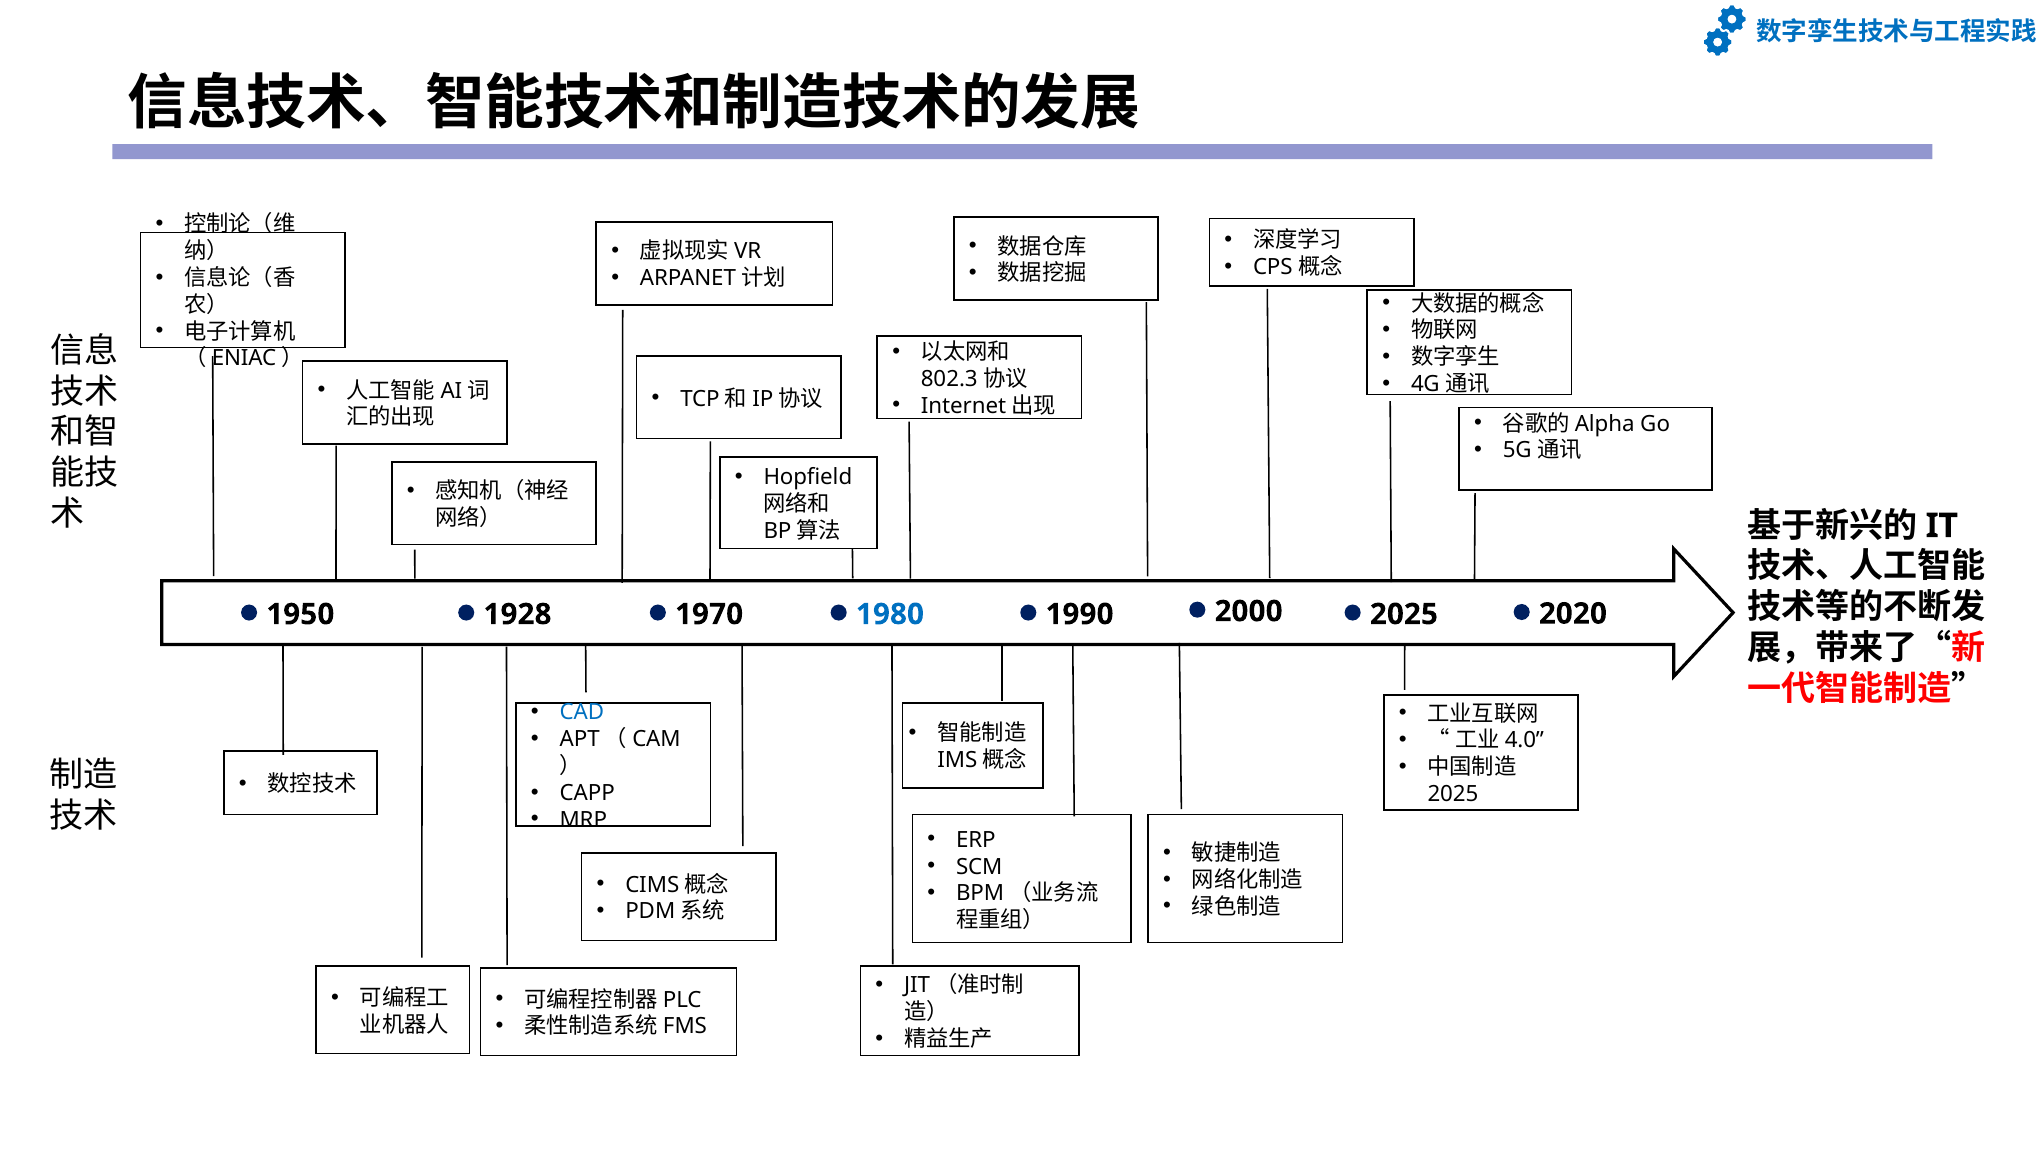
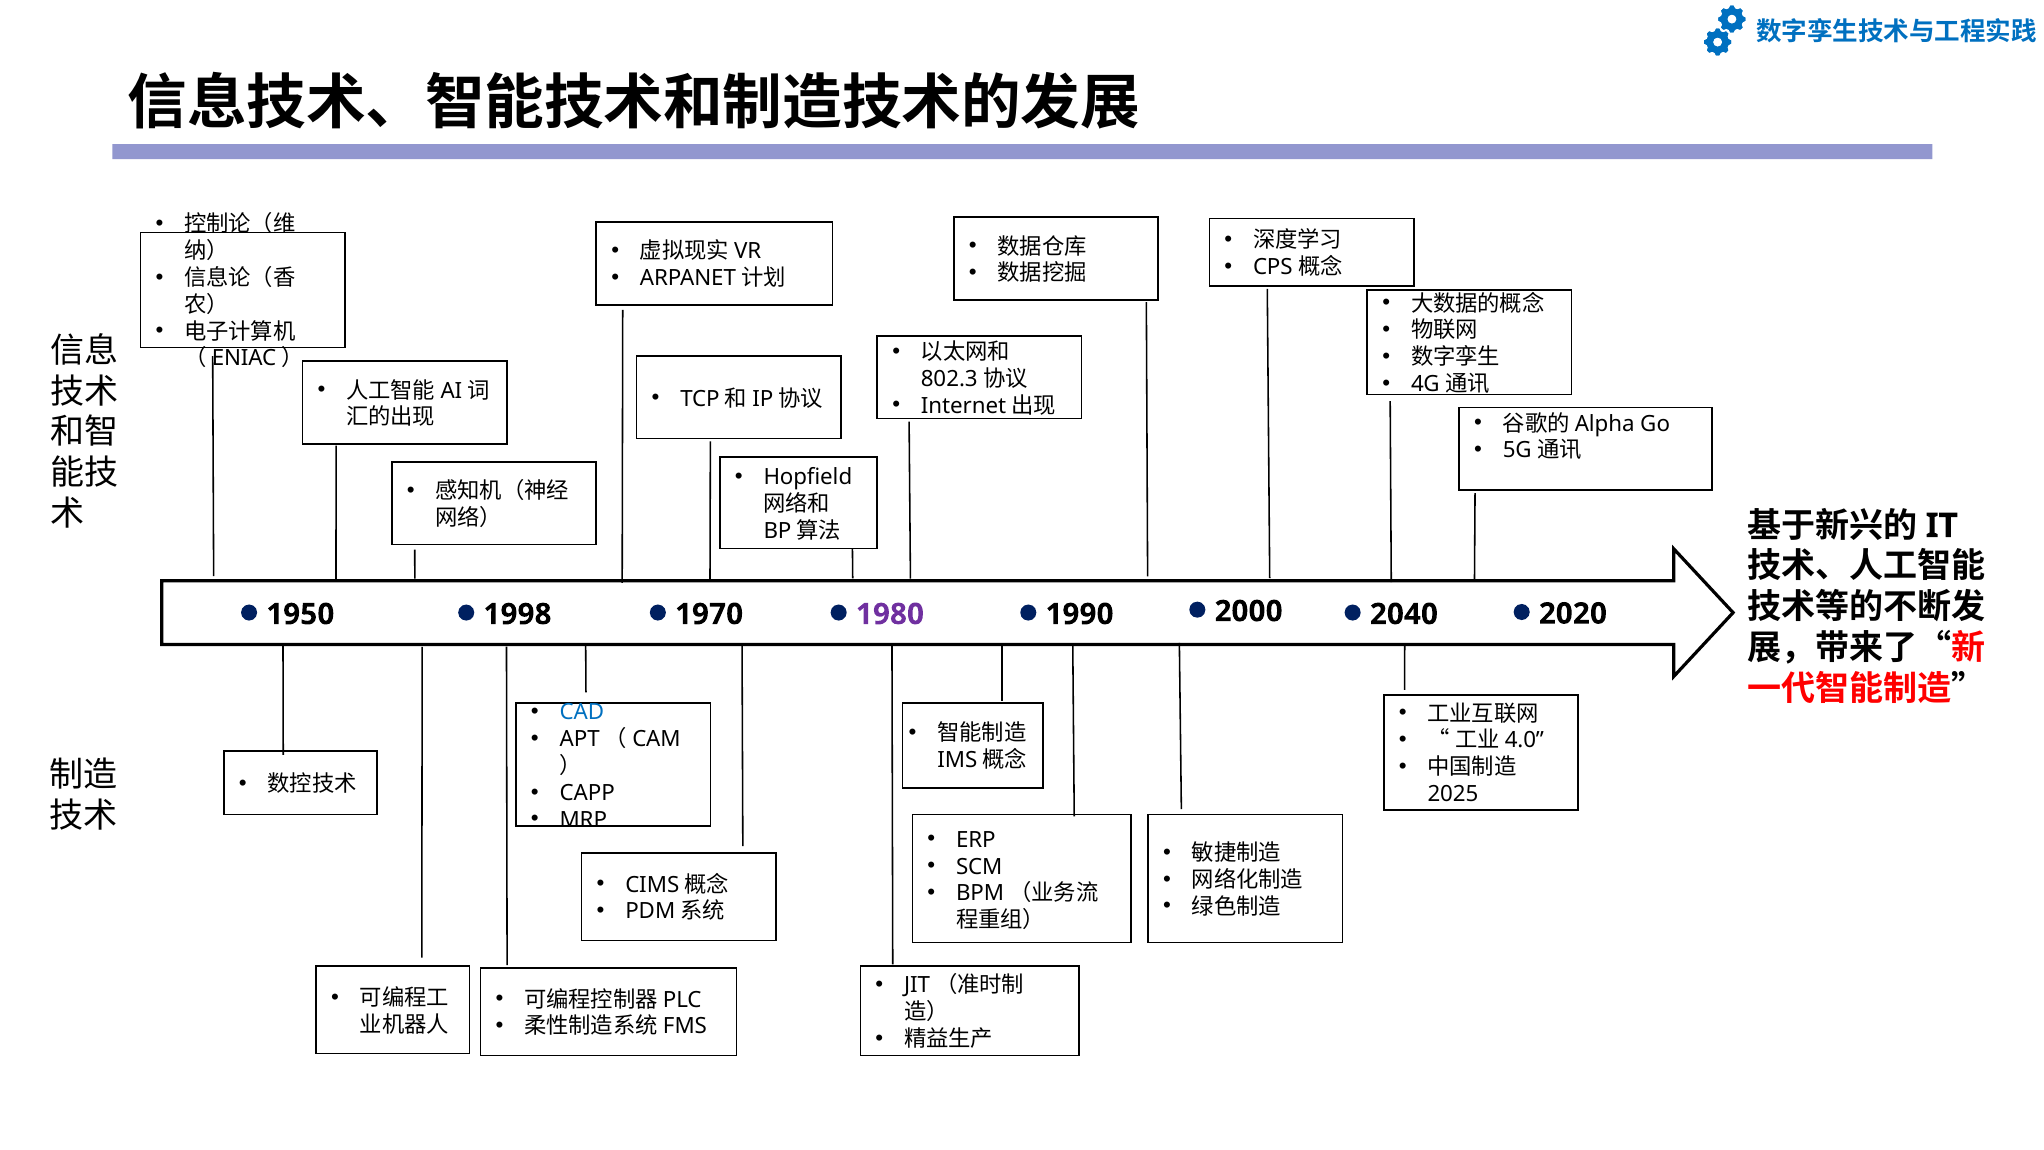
1928: 1928 -> 1998
1980 colour: blue -> purple
2000 2025: 2025 -> 2040
